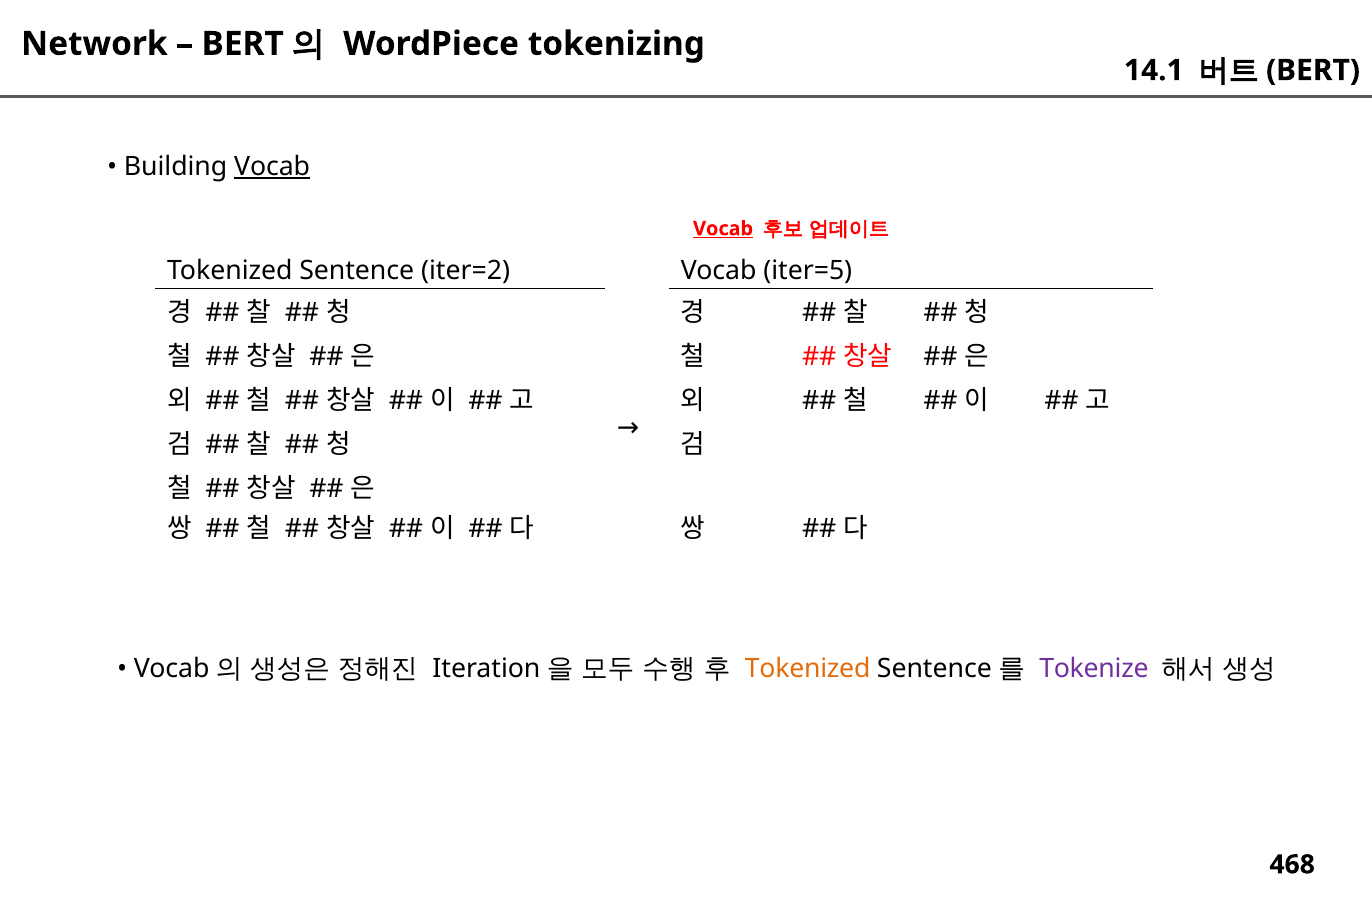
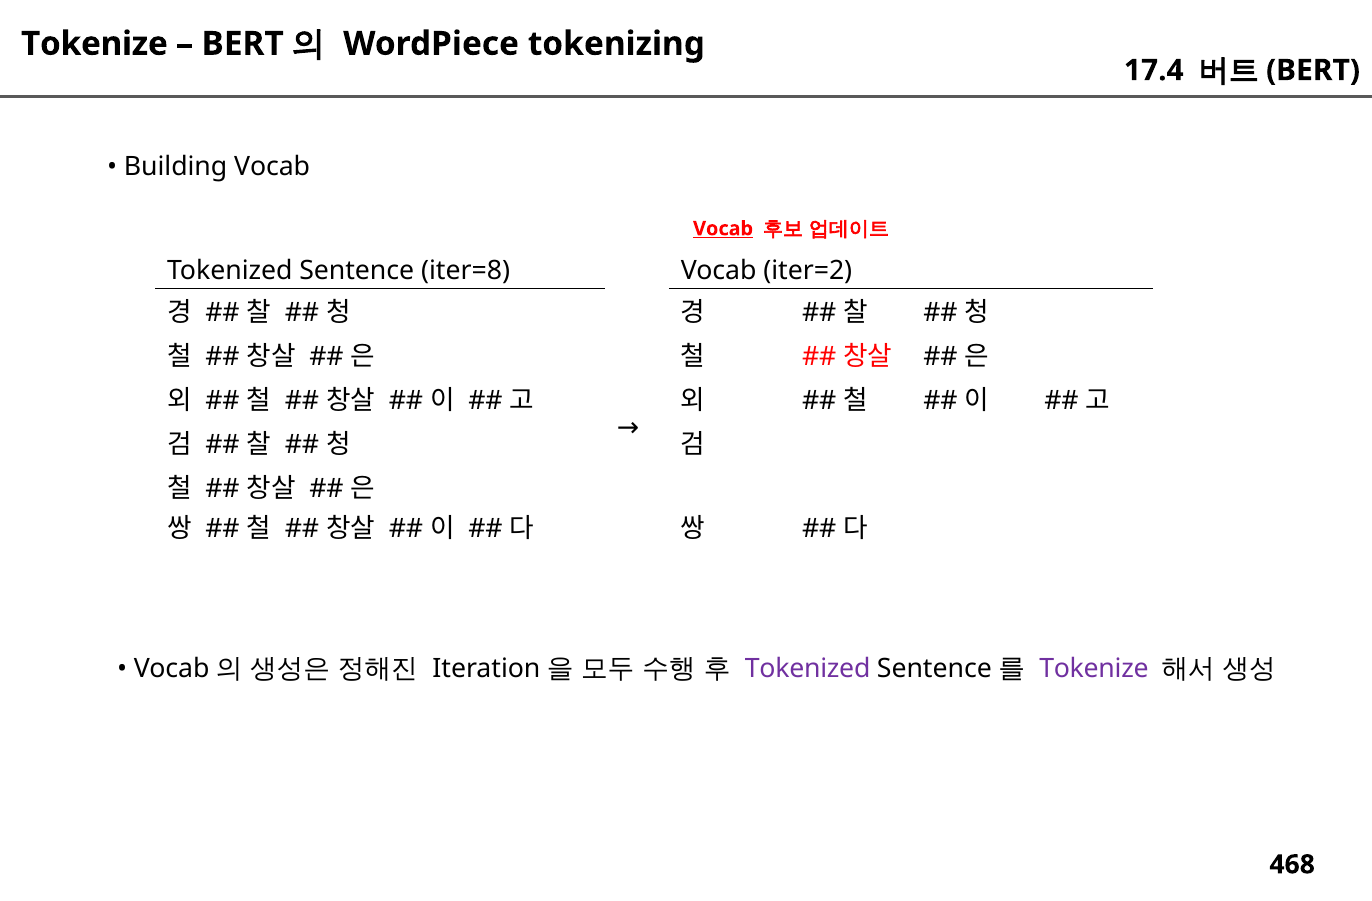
Network at (94, 44): Network -> Tokenize
14.1: 14.1 -> 17.4
Vocab at (272, 167) underline: present -> none
iter=2: iter=2 -> iter=8
iter=5: iter=5 -> iter=2
Tokenized at (808, 669) colour: orange -> purple
